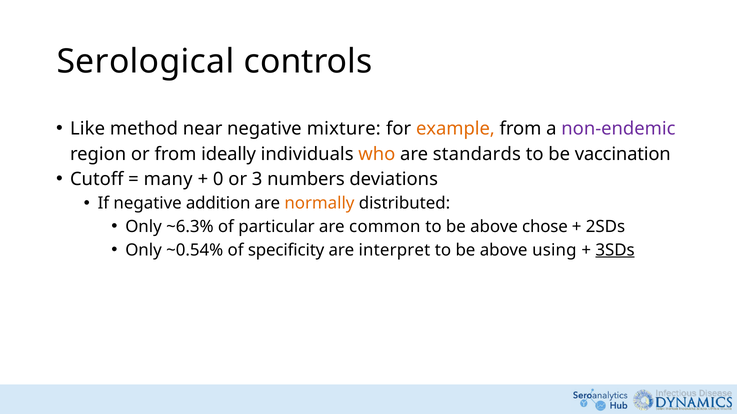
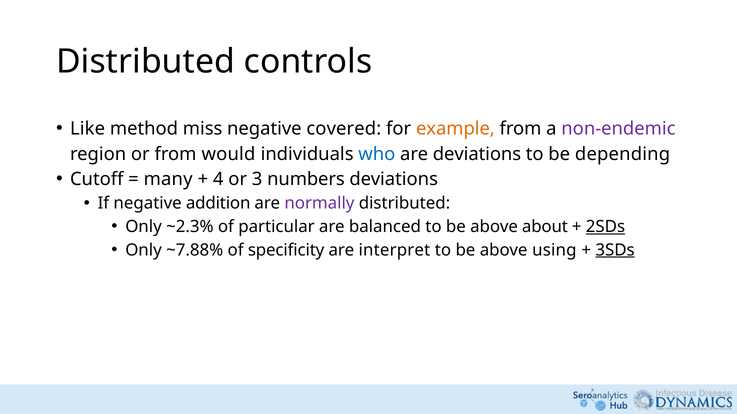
Serological at (146, 62): Serological -> Distributed
near: near -> miss
mixture: mixture -> covered
ideally: ideally -> would
who colour: orange -> blue
are standards: standards -> deviations
vaccination: vaccination -> depending
0: 0 -> 4
normally colour: orange -> purple
~6.3%: ~6.3% -> ~2.3%
common: common -> balanced
chose: chose -> about
2SDs underline: none -> present
~0.54%: ~0.54% -> ~7.88%
